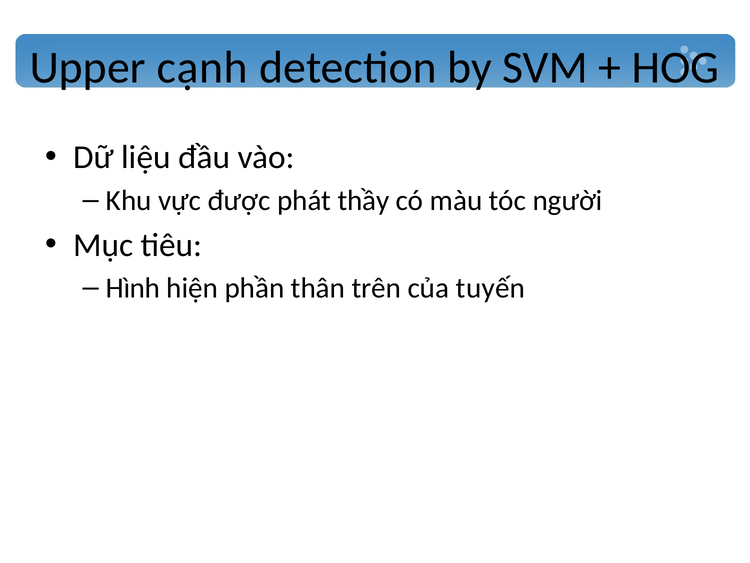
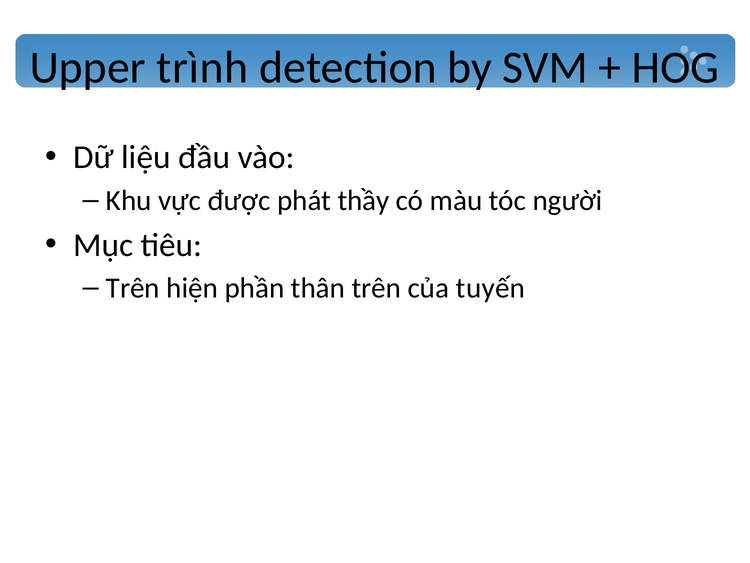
cạnh: cạnh -> trình
Hình at (133, 288): Hình -> Trên
